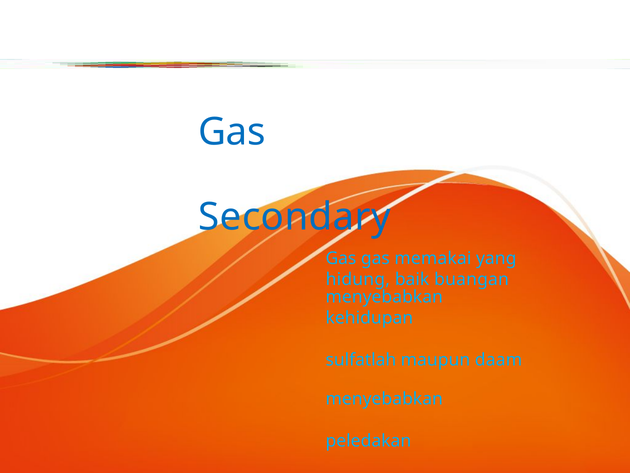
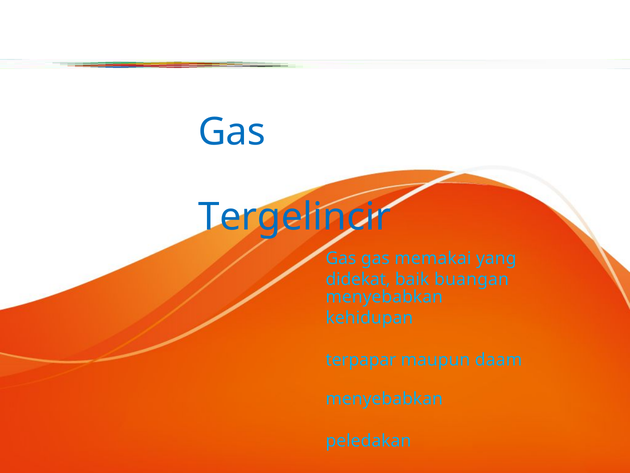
Secondary: Secondary -> Tergelincir
hidung: hidung -> didekat
sulfatlah: sulfatlah -> terpapar
